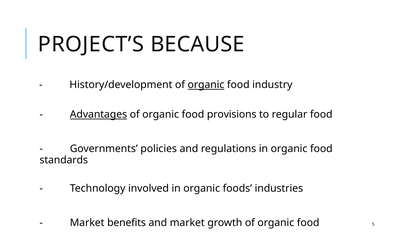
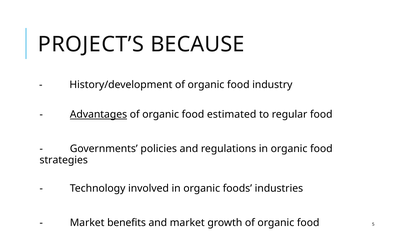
organic at (206, 85) underline: present -> none
provisions: provisions -> estimated
standards: standards -> strategies
